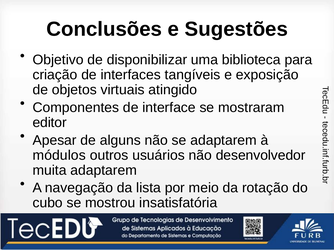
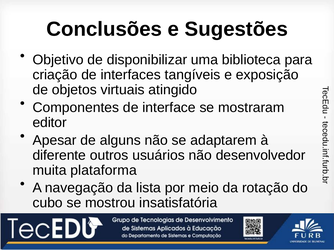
módulos: módulos -> diferente
muita adaptarem: adaptarem -> plataforma
